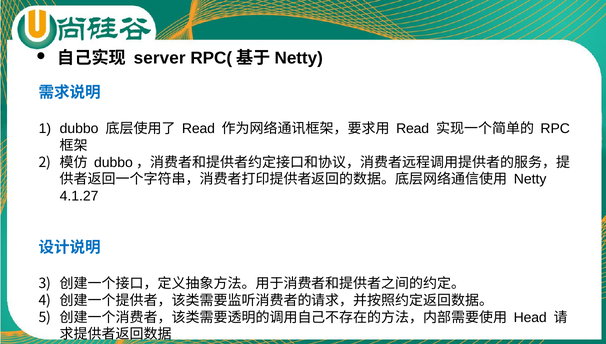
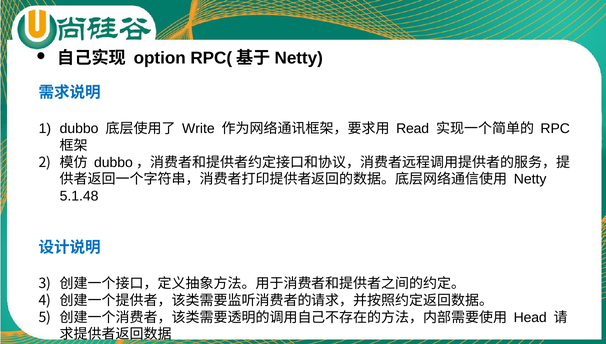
server: server -> option
Read at (198, 129): Read -> Write
4.1.27: 4.1.27 -> 5.1.48
